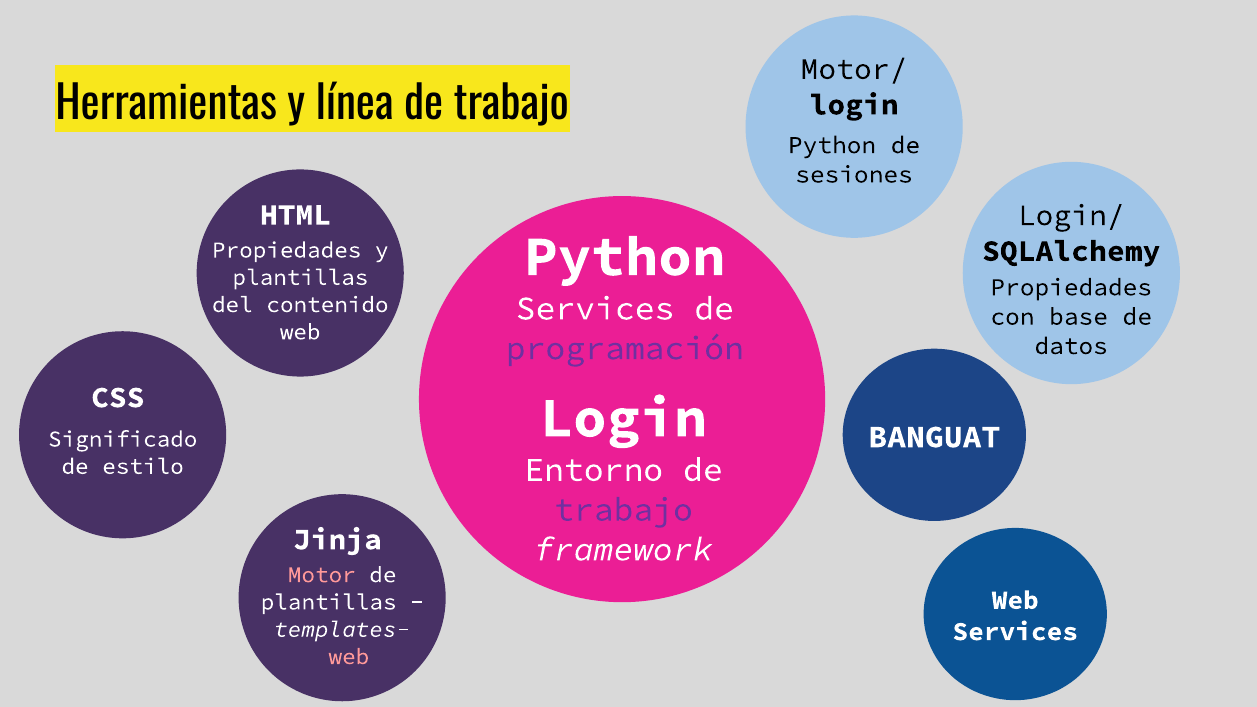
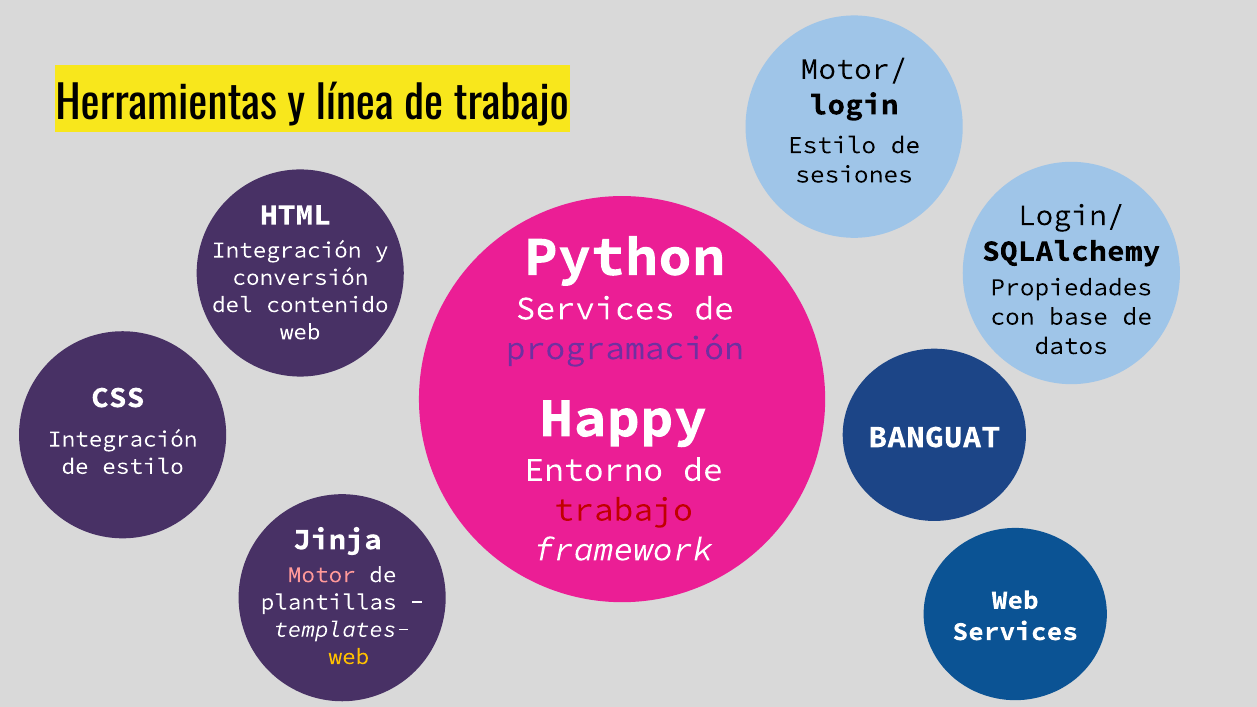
Python at (832, 145): Python -> Estilo
Propiedades at (287, 250): Propiedades -> Integración
plantillas at (300, 277): plantillas -> conversión
Login at (623, 418): Login -> Happy
Significado at (123, 439): Significado -> Integración
trabajo at (623, 510) colour: purple -> red
web at (349, 657) colour: pink -> yellow
